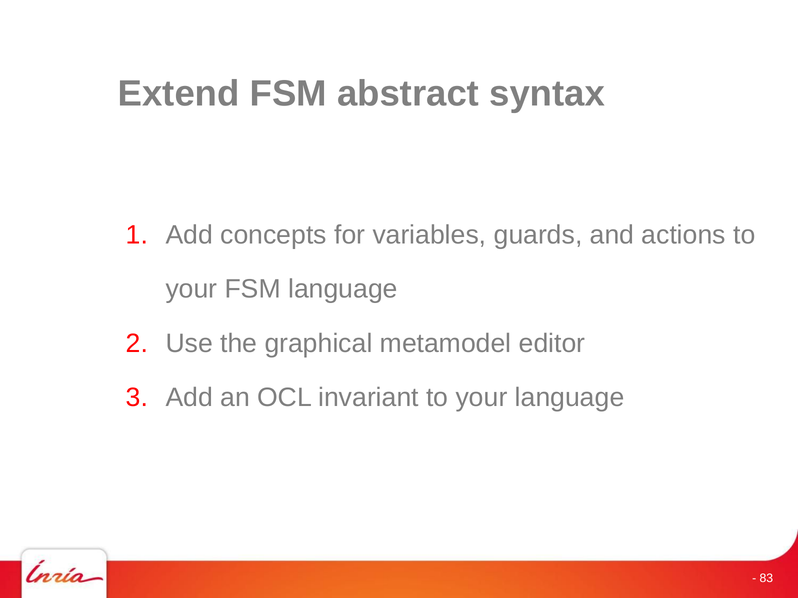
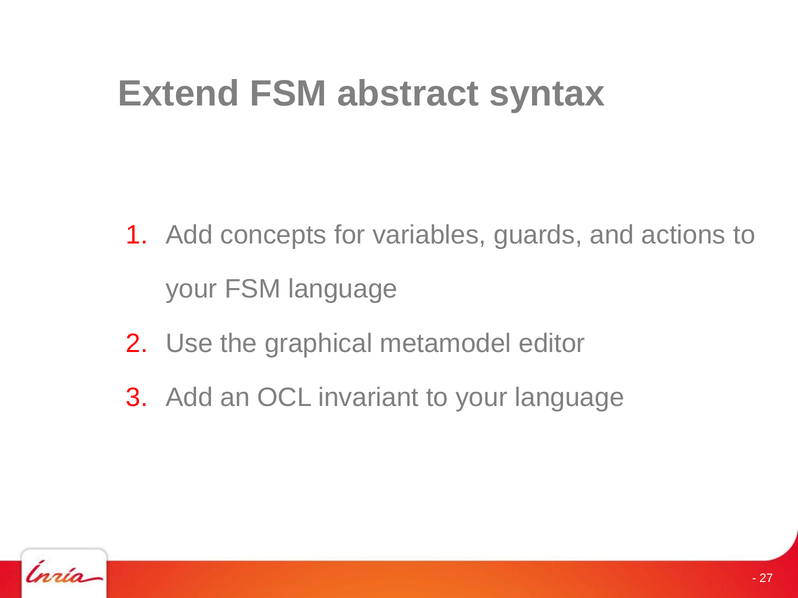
83: 83 -> 27
